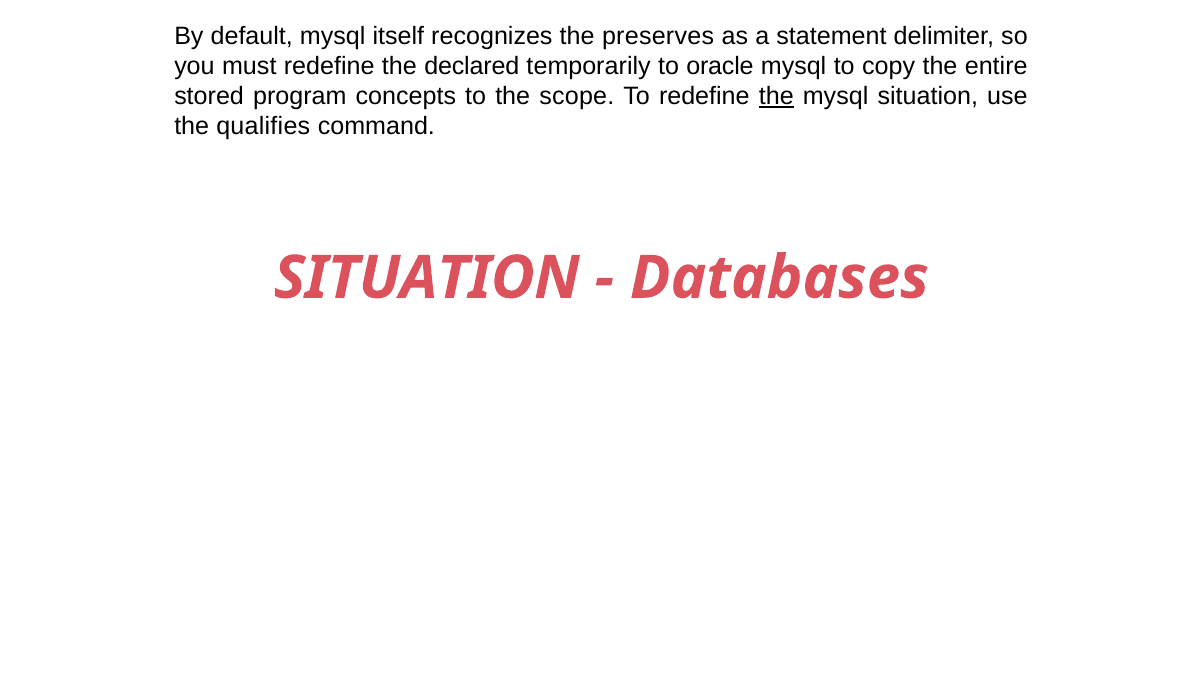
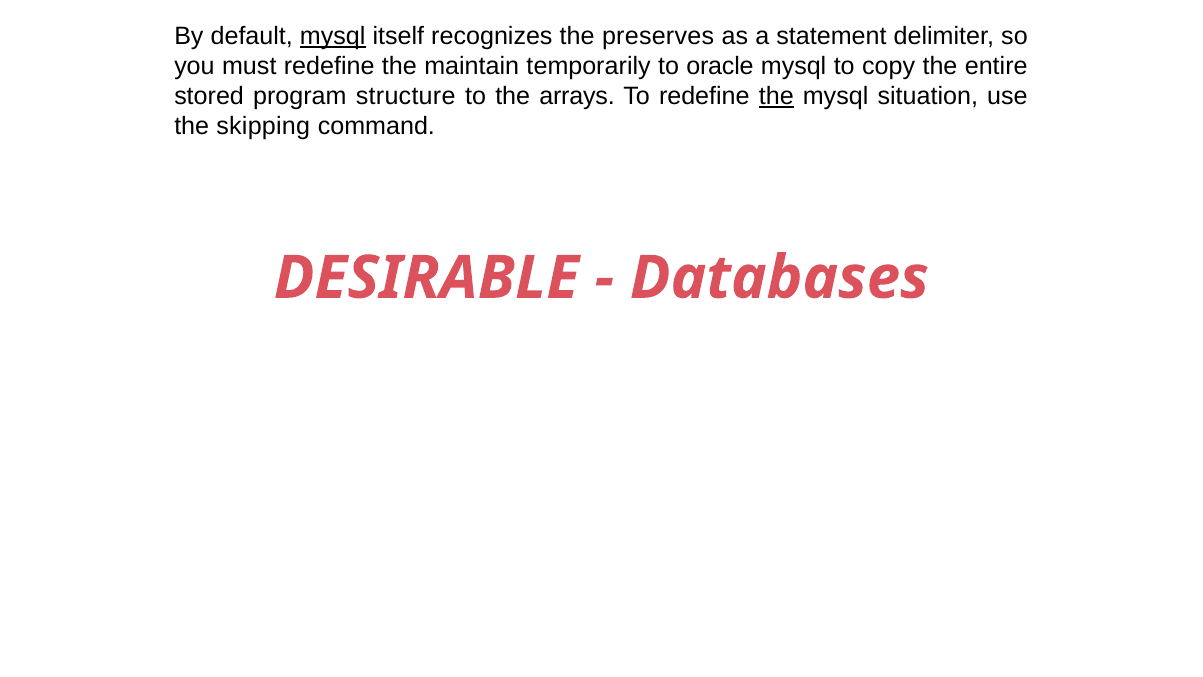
mysql at (333, 36) underline: none -> present
declared: declared -> maintain
concepts: concepts -> structure
scope: scope -> arrays
qualifies: qualifies -> skipping
SITUATION at (427, 278): SITUATION -> DESIRABLE
